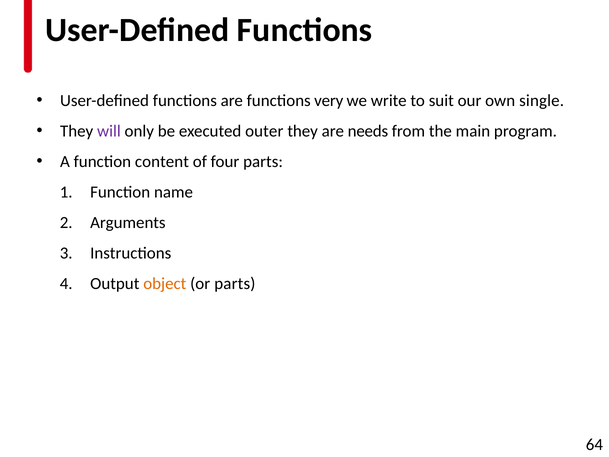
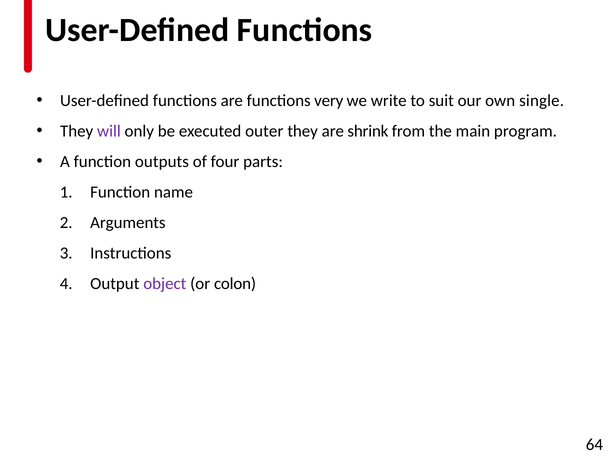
needs: needs -> shrink
content: content -> outputs
object colour: orange -> purple
or parts: parts -> colon
